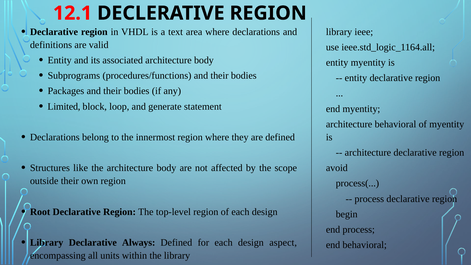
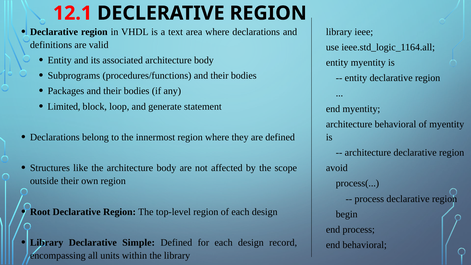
Always: Always -> Simple
aspect: aspect -> record
